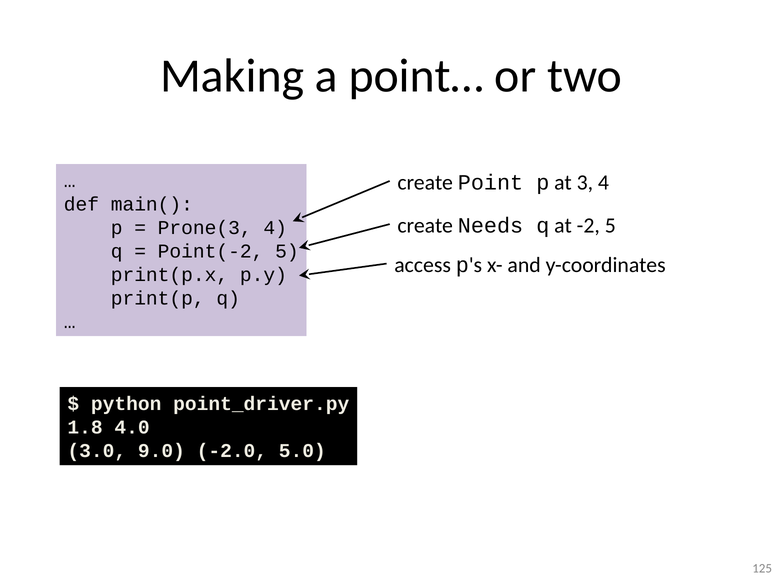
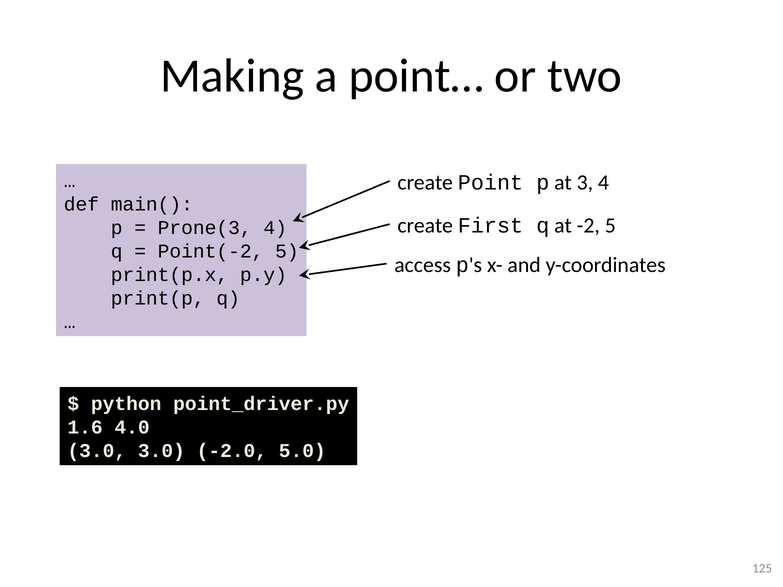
Needs: Needs -> First
1.8: 1.8 -> 1.6
3.0 9.0: 9.0 -> 3.0
